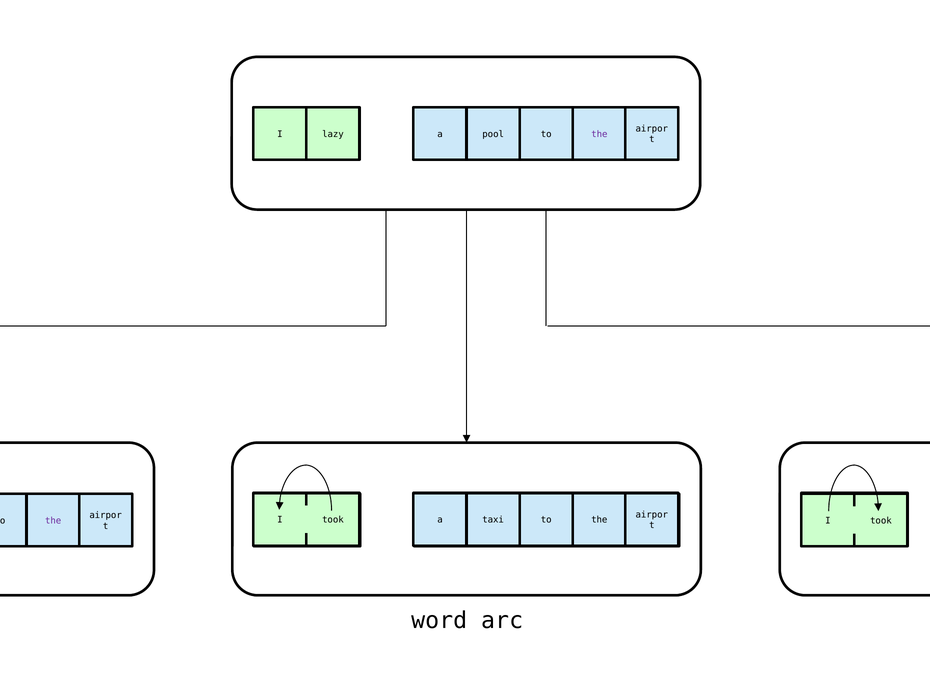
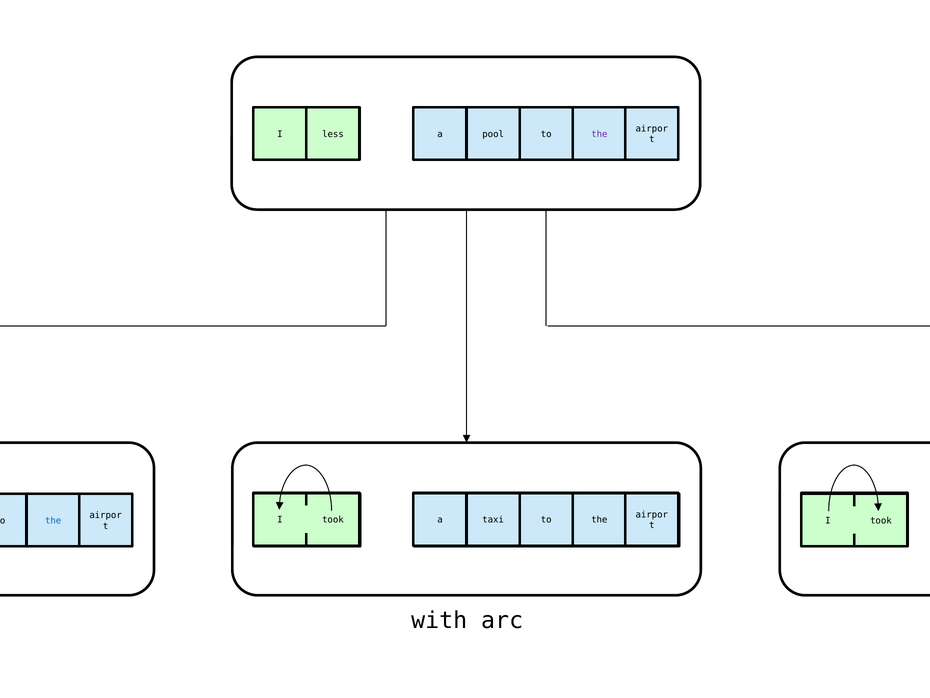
lazy: lazy -> less
the at (53, 520) colour: purple -> blue
word: word -> with
